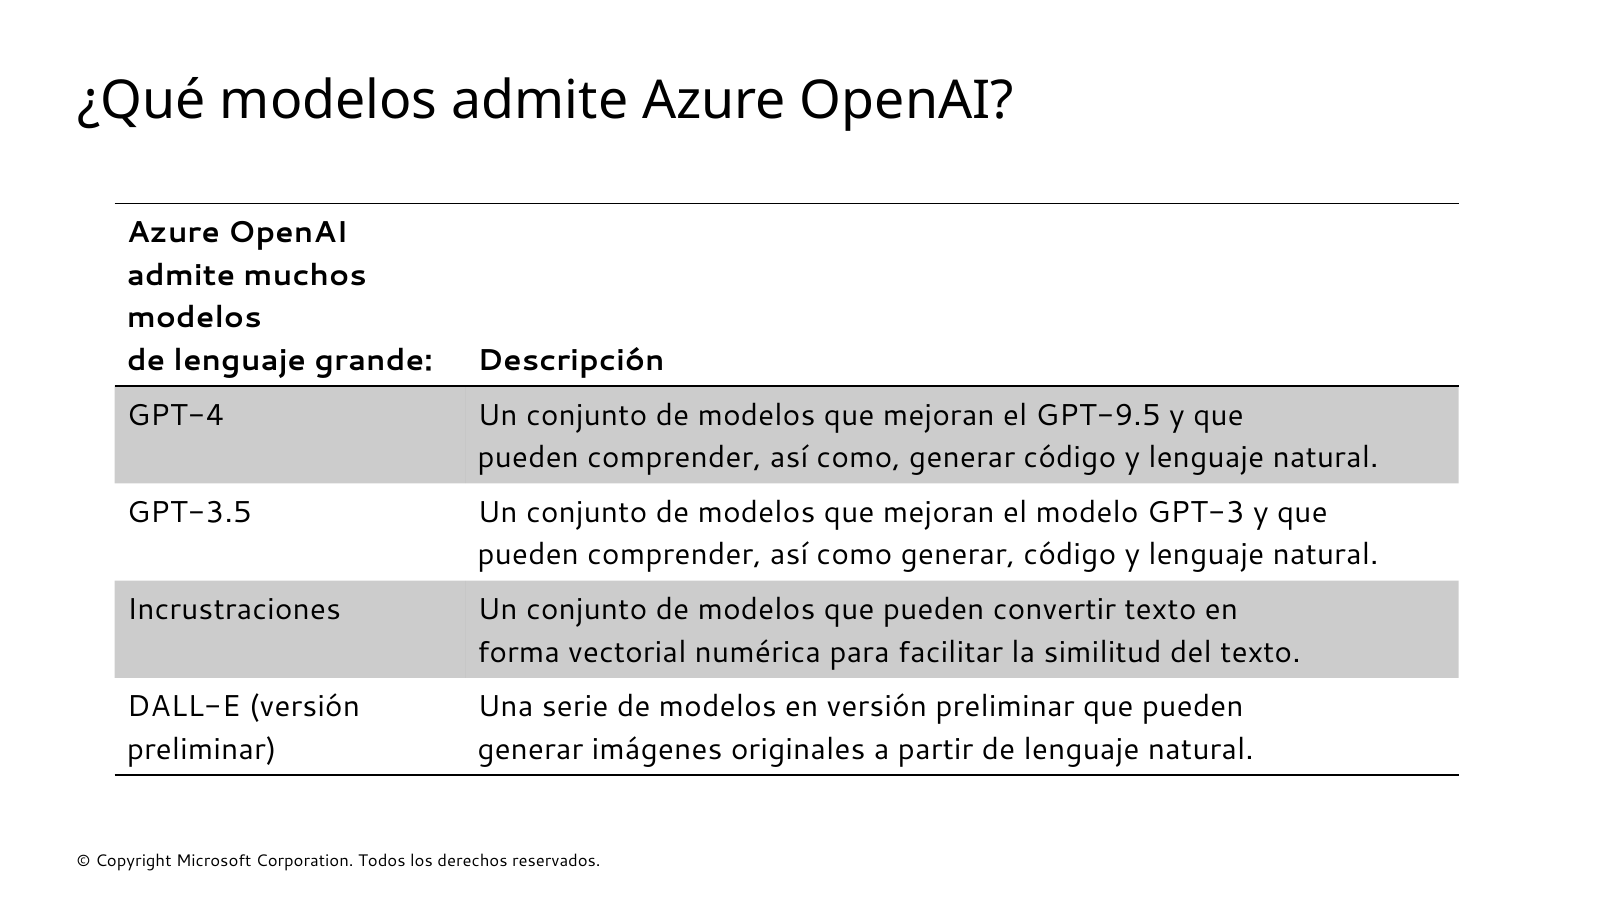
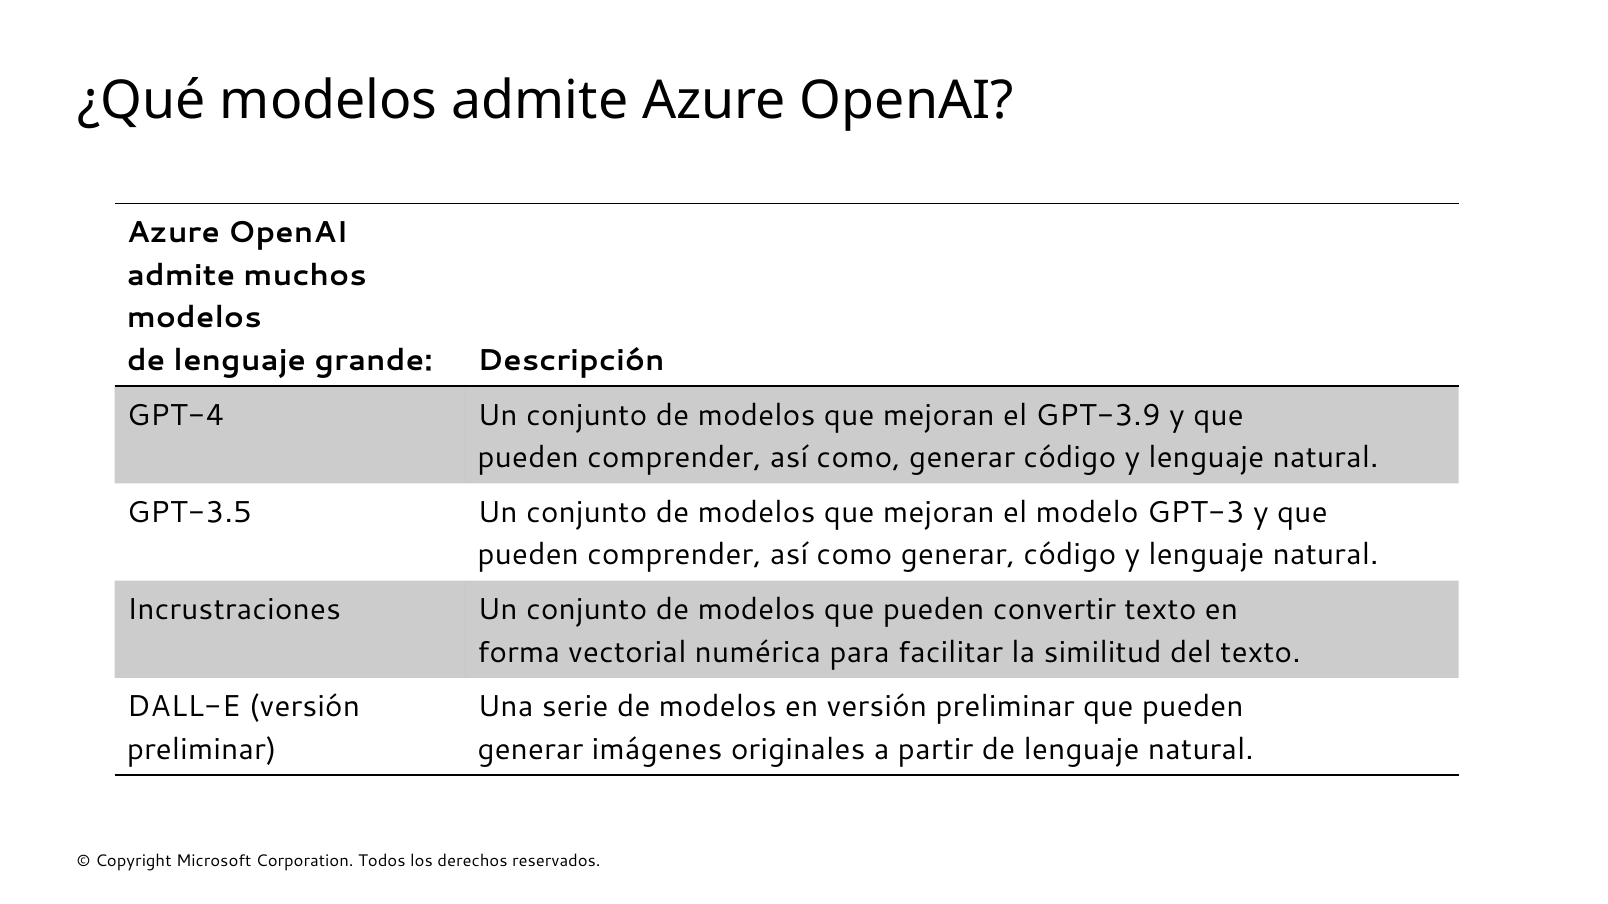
GPT-9.5: GPT-9.5 -> GPT-3.9
